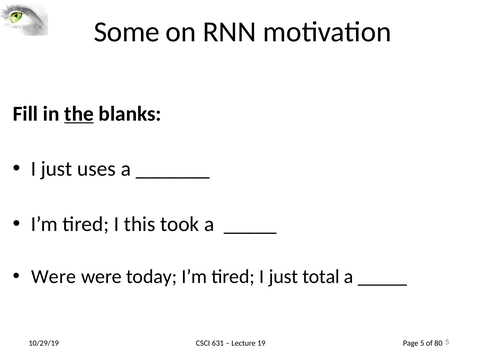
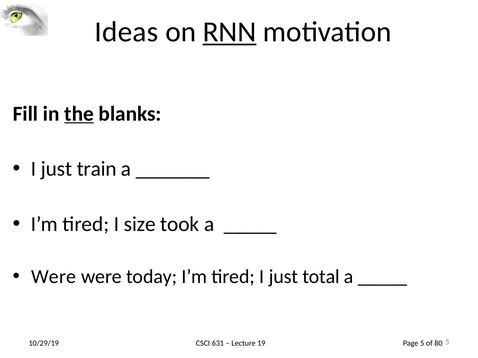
Some: Some -> Ideas
RNN underline: none -> present
uses: uses -> train
this: this -> size
